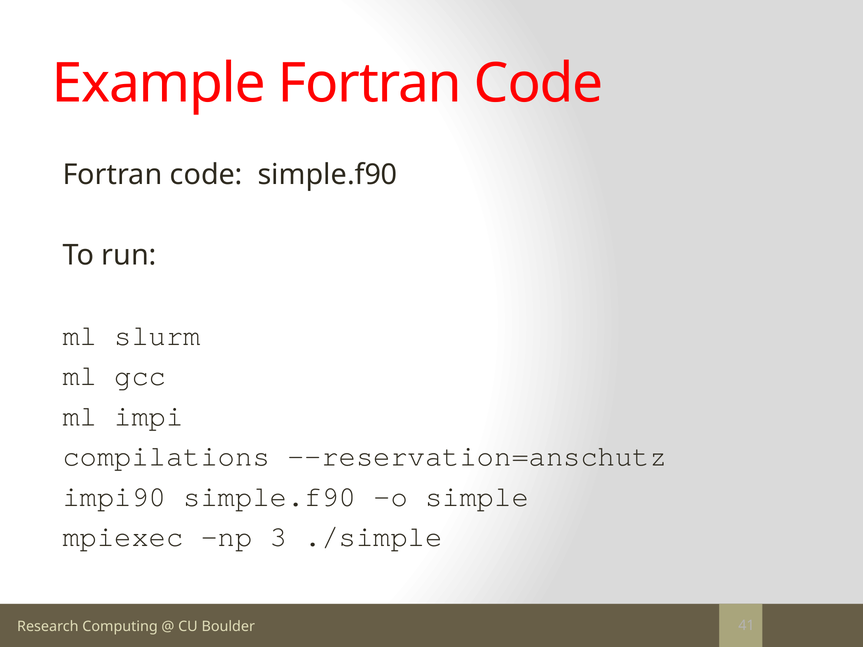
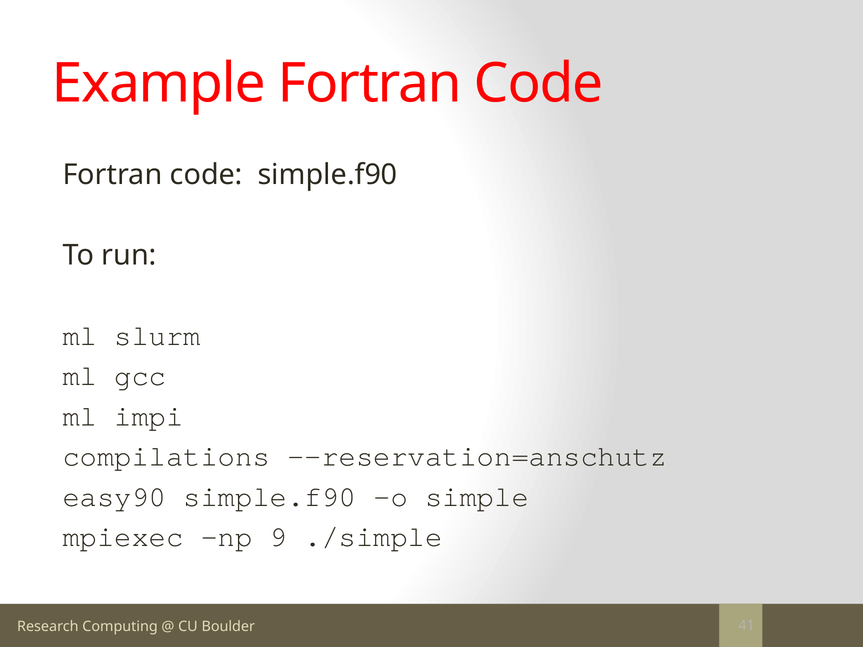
impi90: impi90 -> easy90
3: 3 -> 9
